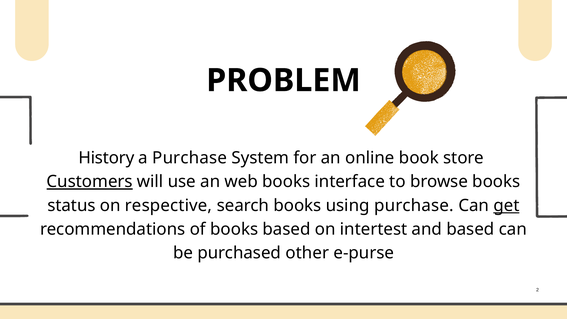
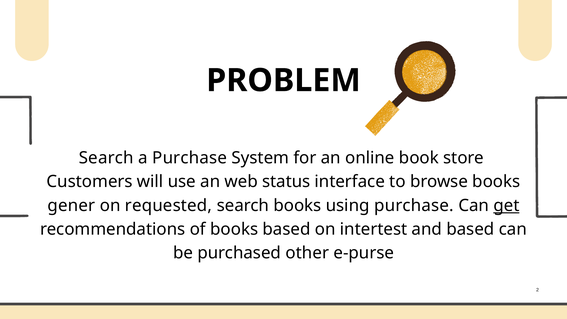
History at (106, 158): History -> Search
Customers underline: present -> none
web books: books -> status
status: status -> gener
respective: respective -> requested
